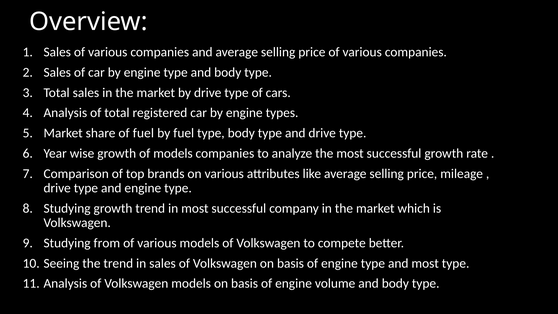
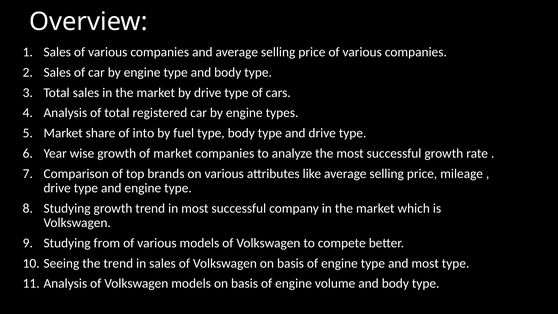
of fuel: fuel -> into
of models: models -> market
